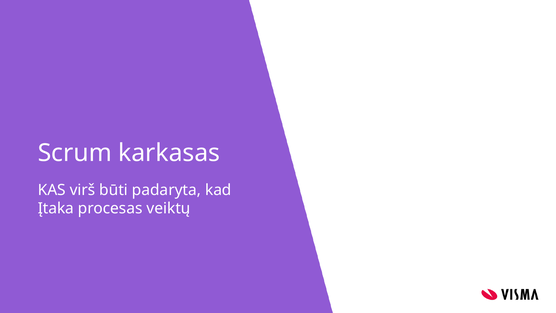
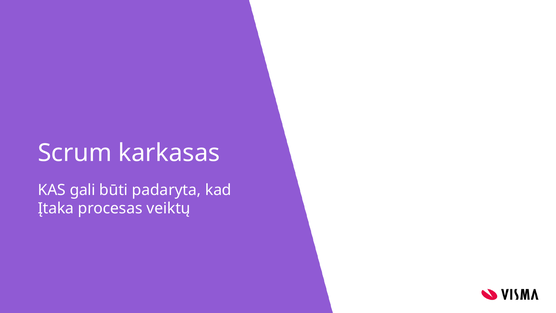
virš: virš -> gali
